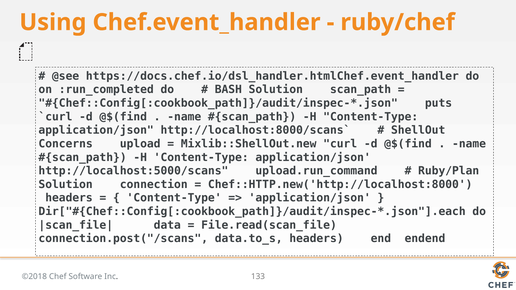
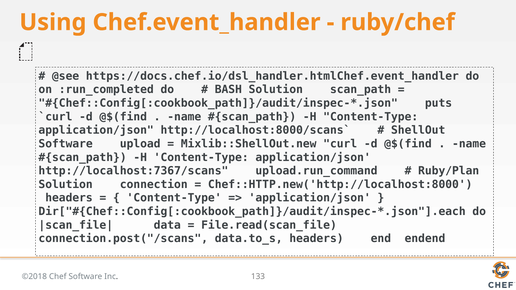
Concerns at (66, 144): Concerns -> Software
http://localhost:5000/scans: http://localhost:5000/scans -> http://localhost:7367/scans
